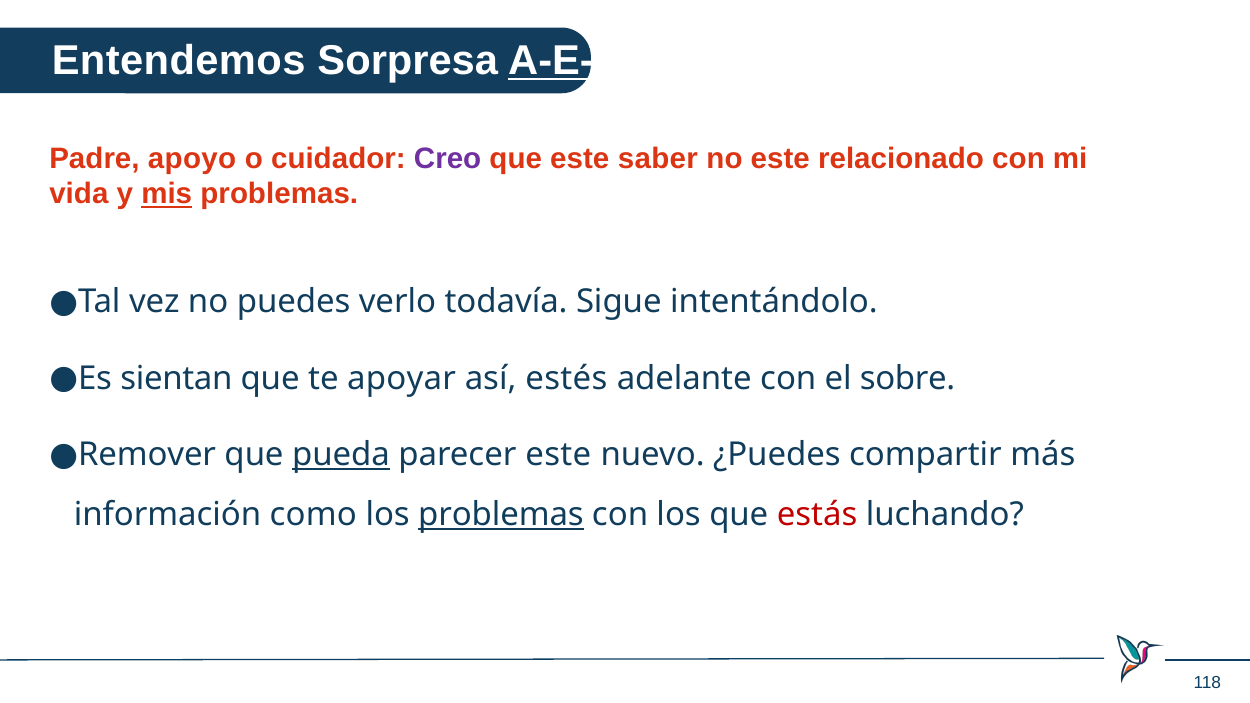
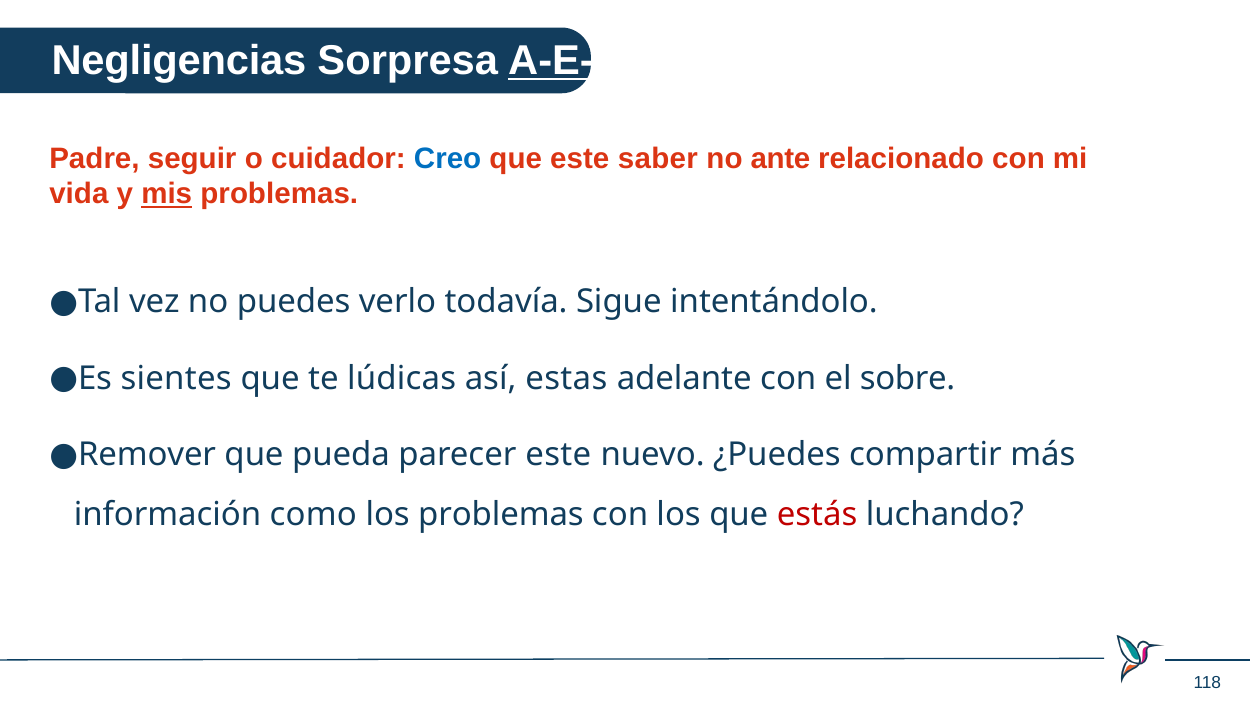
Entendemos: Entendemos -> Negligencias
apoyo: apoyo -> seguir
Creo colour: purple -> blue
no este: este -> ante
sientan: sientan -> sientes
apoyar: apoyar -> lúdicas
estés: estés -> estas
pueda underline: present -> none
problemas at (501, 515) underline: present -> none
